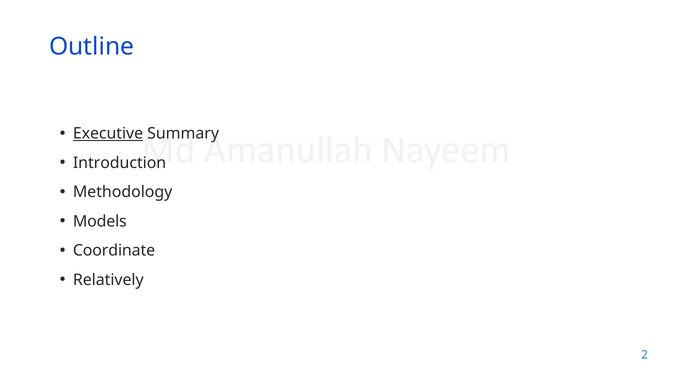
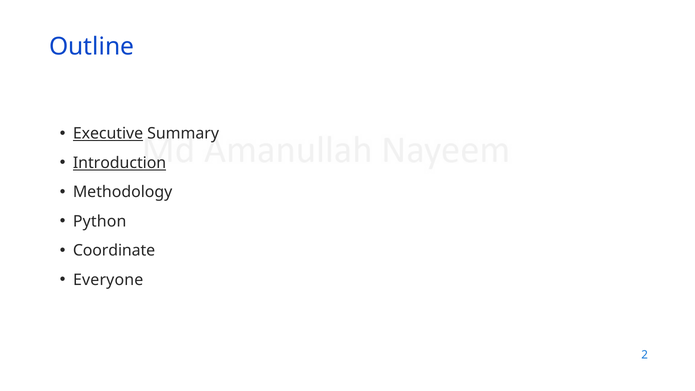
Introduction underline: none -> present
Models: Models -> Python
Relatively: Relatively -> Everyone
